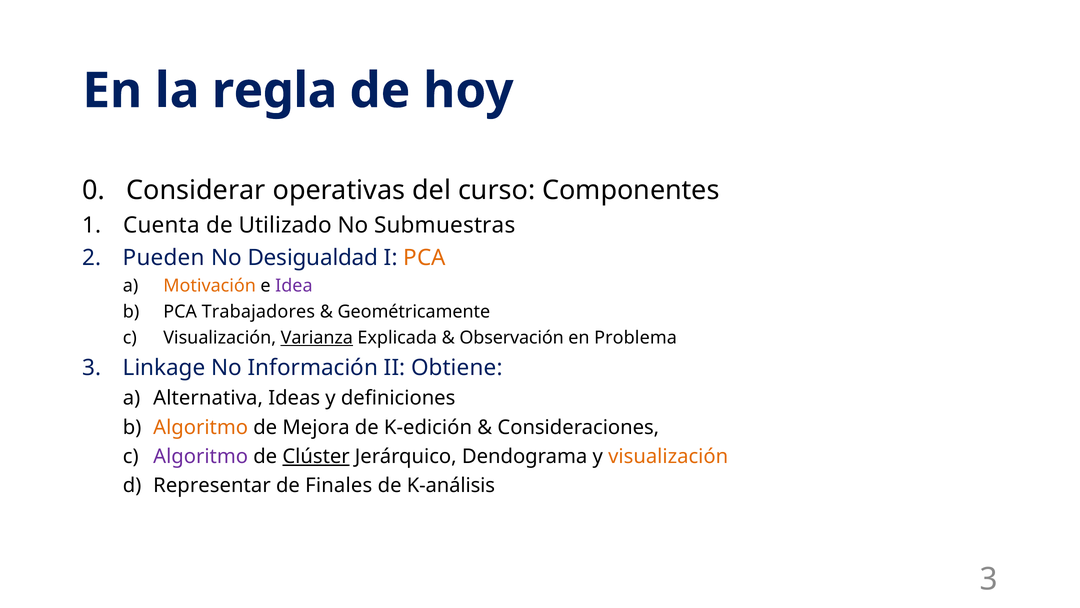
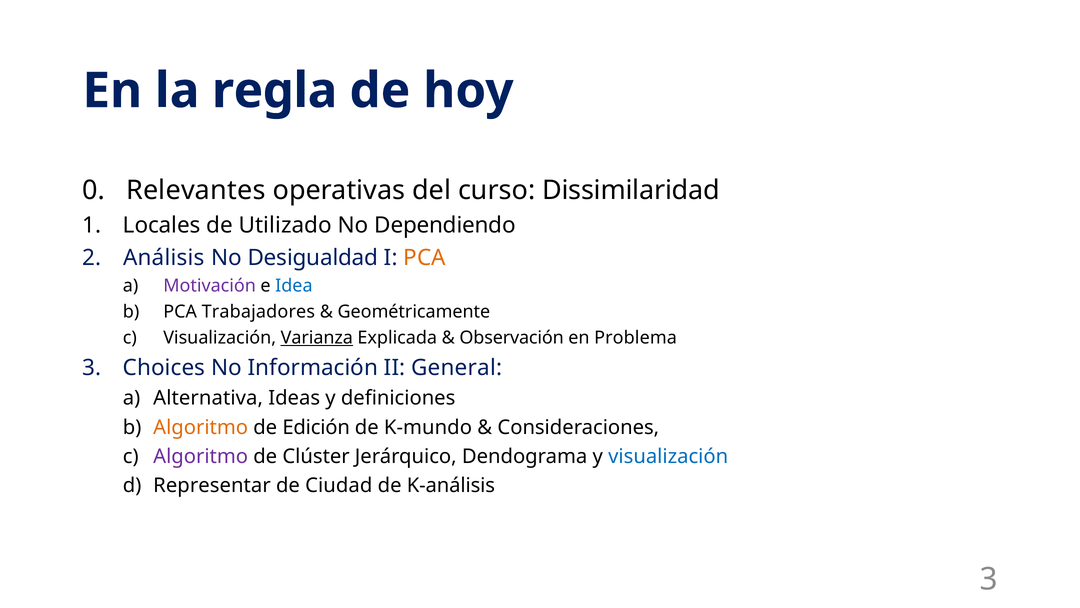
Considerar: Considerar -> Relevantes
Componentes: Componentes -> Dissimilaridad
Cuenta: Cuenta -> Locales
Submuestras: Submuestras -> Dependiendo
Pueden: Pueden -> Análisis
Motivación colour: orange -> purple
Idea colour: purple -> blue
Linkage: Linkage -> Choices
Obtiene: Obtiene -> General
Mejora: Mejora -> Edición
K-edición: K-edición -> K-mundo
Clúster underline: present -> none
visualización at (668, 456) colour: orange -> blue
Finales: Finales -> Ciudad
